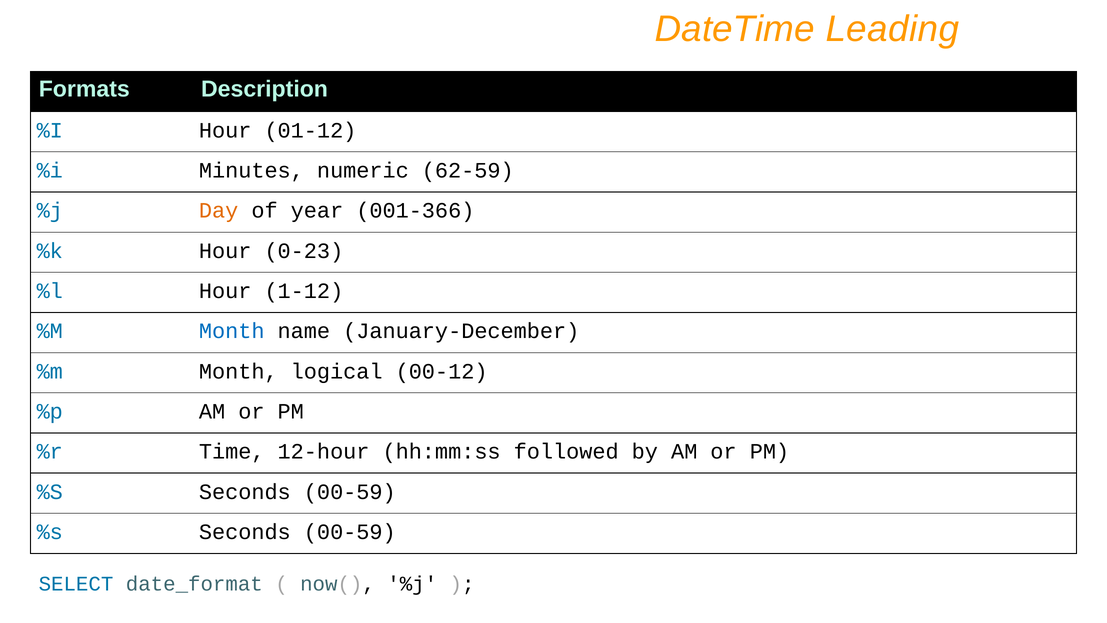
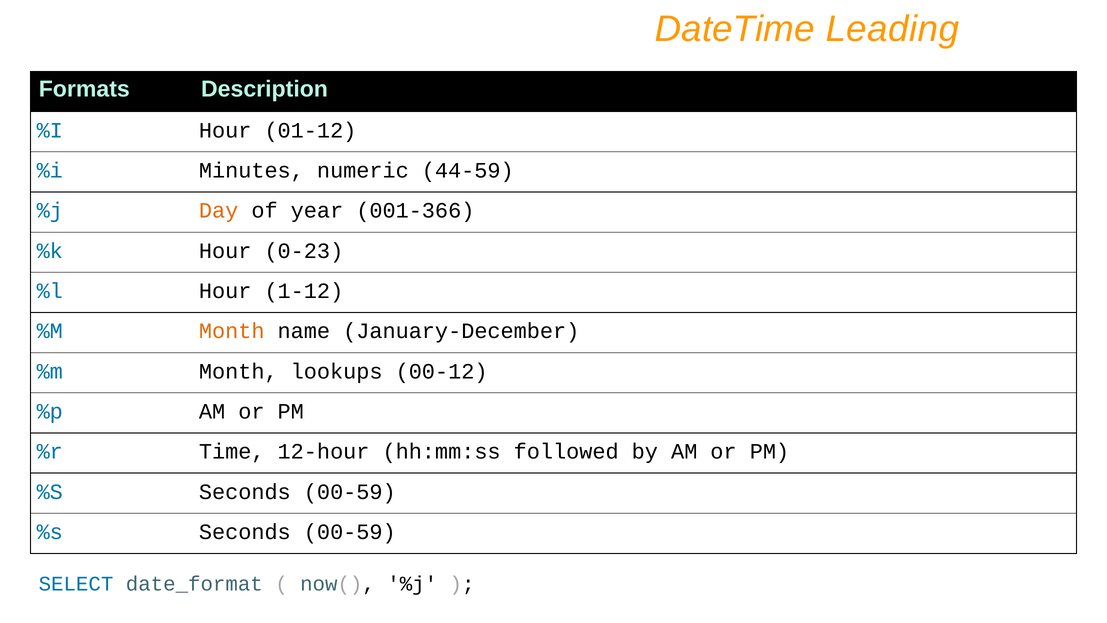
62-59: 62-59 -> 44-59
Month at (232, 331) colour: blue -> orange
logical: logical -> lookups
